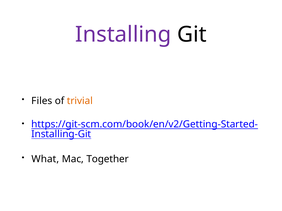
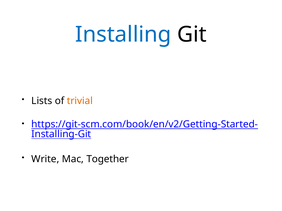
Installing colour: purple -> blue
Files: Files -> Lists
What: What -> Write
